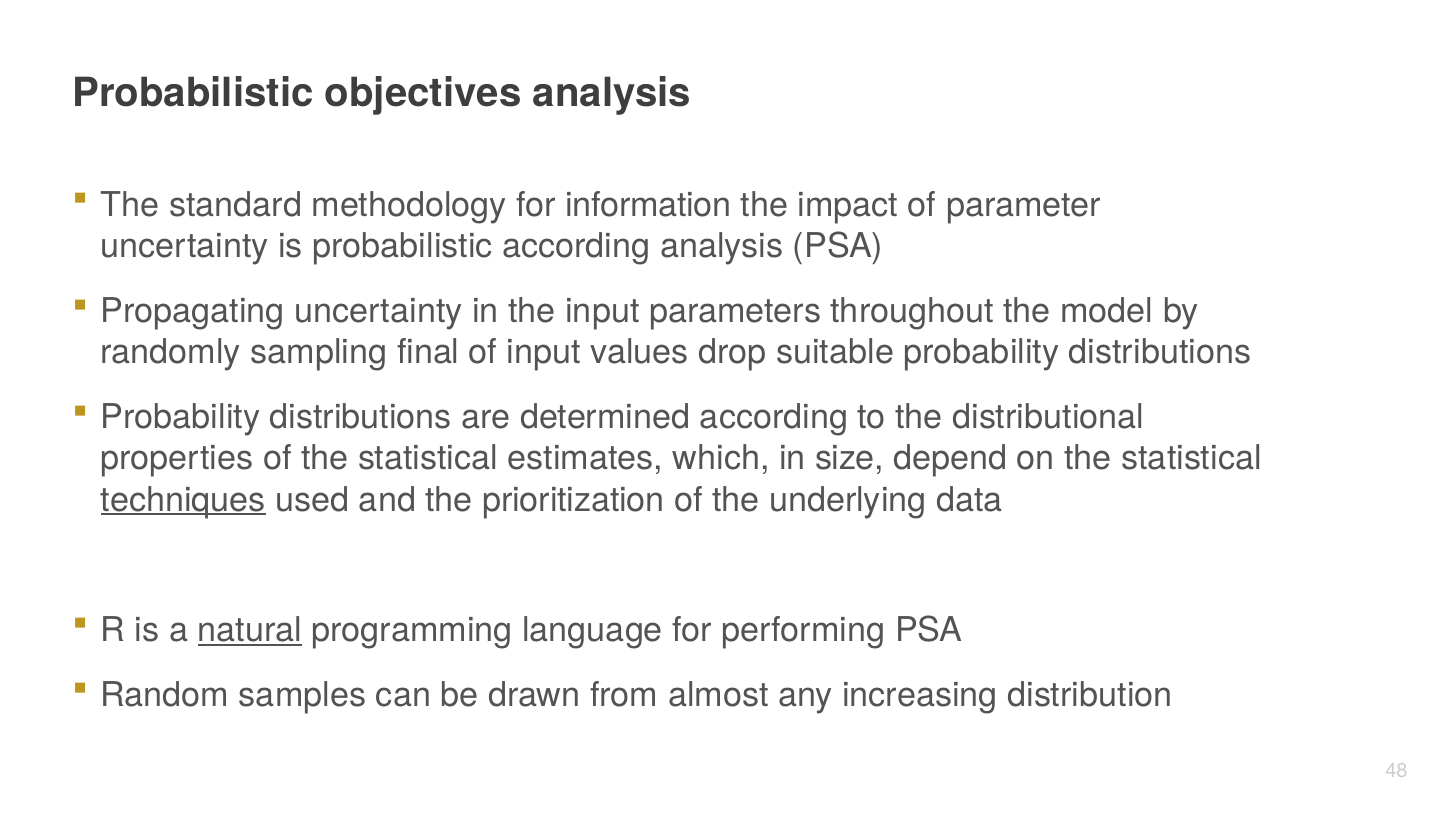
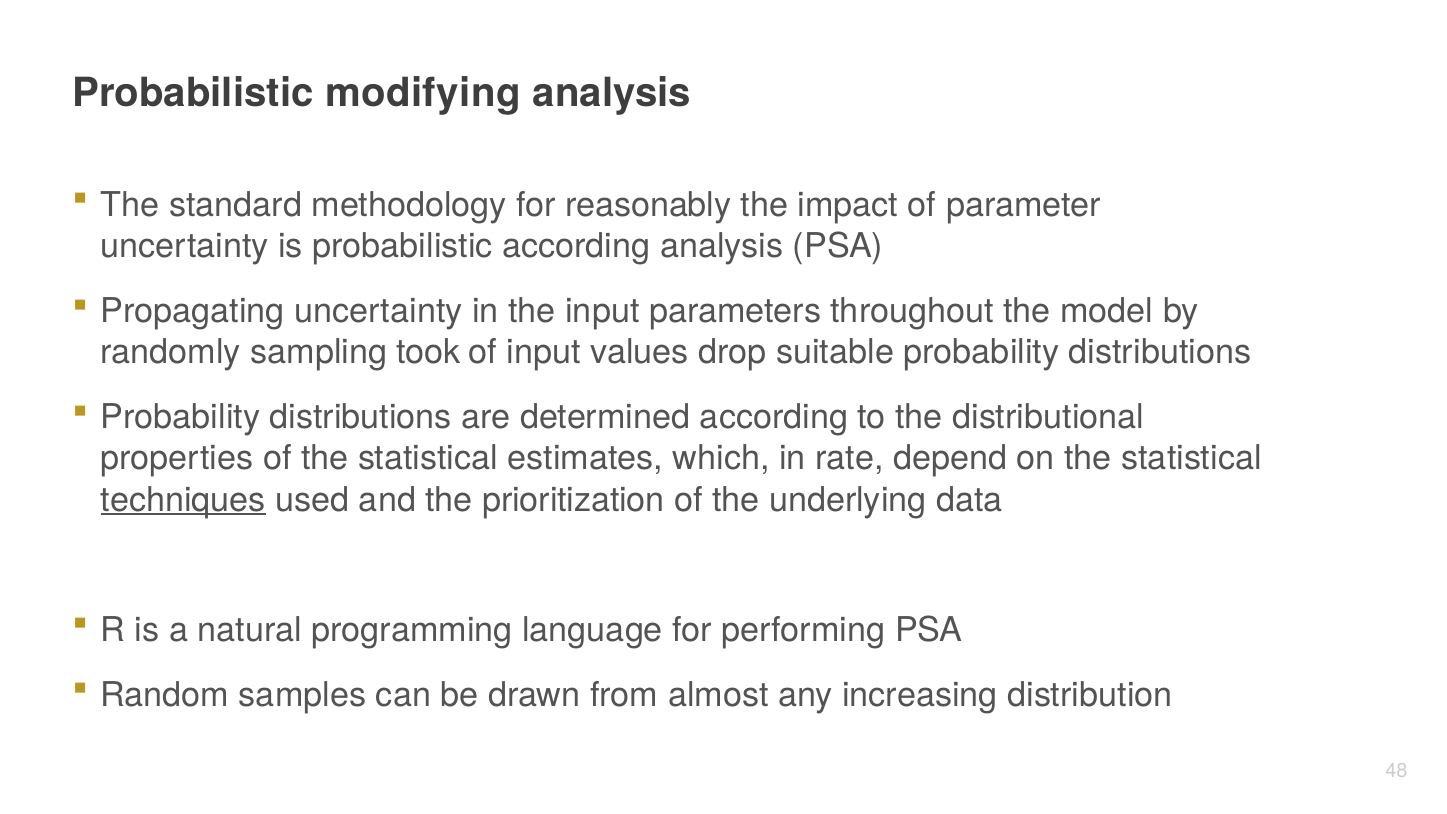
objectives: objectives -> modifying
information: information -> reasonably
final: final -> took
size: size -> rate
natural underline: present -> none
